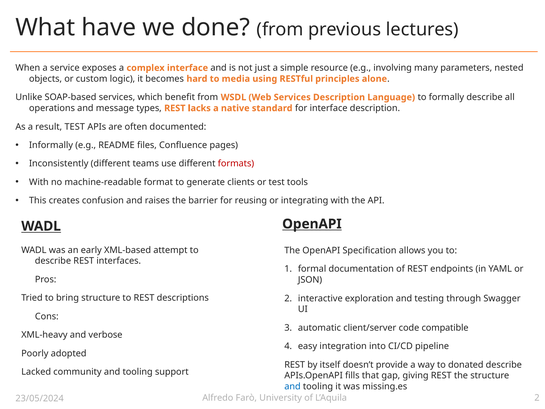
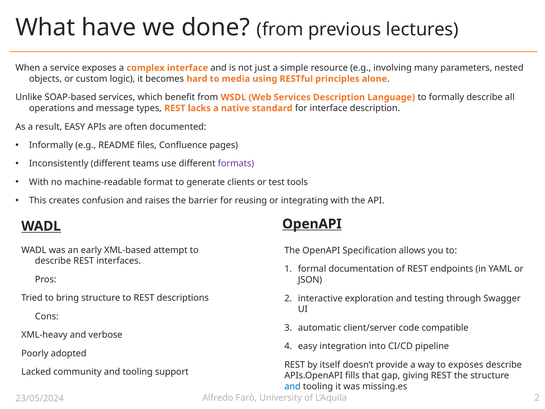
result TEST: TEST -> EASY
formats colour: red -> purple
to donated: donated -> exposes
